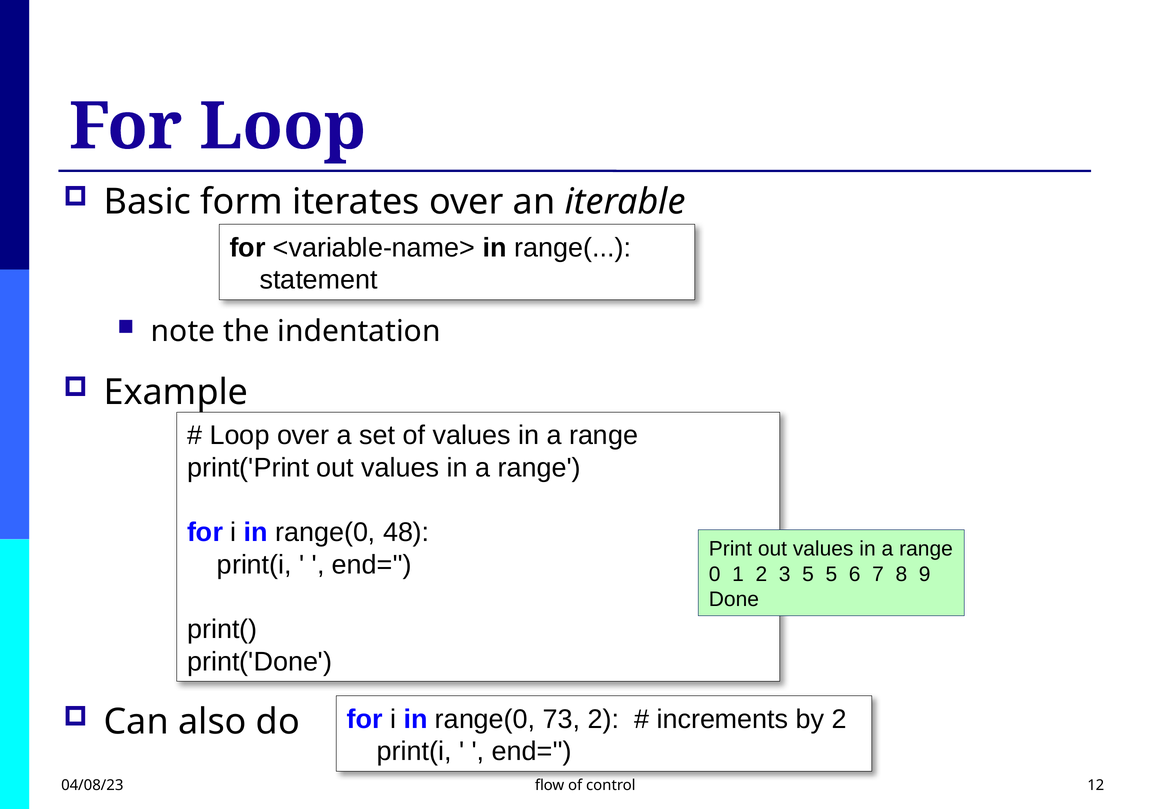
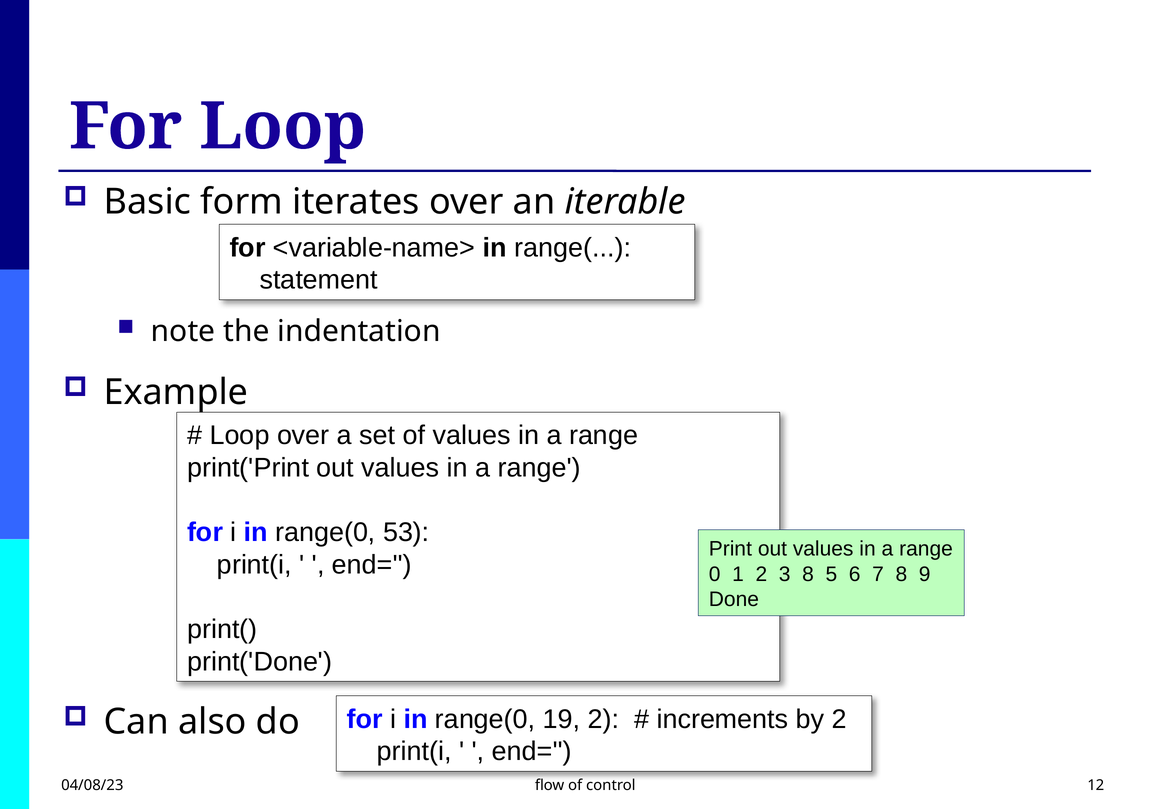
48: 48 -> 53
3 5: 5 -> 8
73: 73 -> 19
